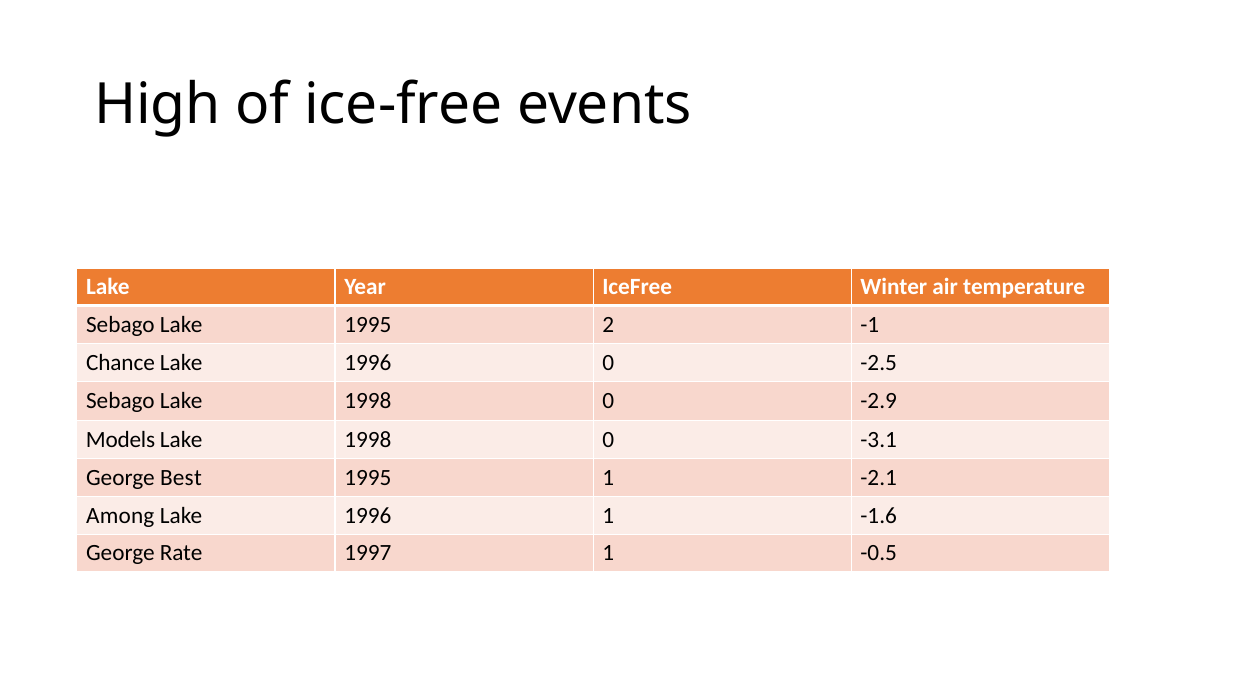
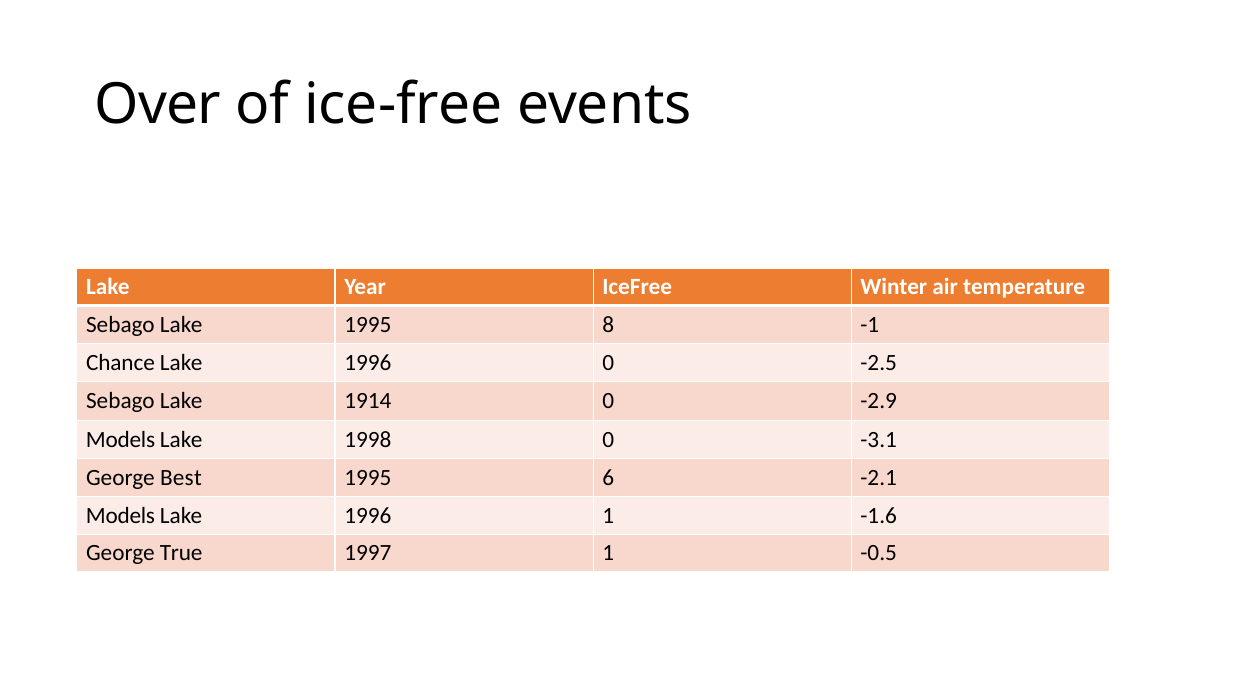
High: High -> Over
2: 2 -> 8
Sebago Lake 1998: 1998 -> 1914
1995 1: 1 -> 6
Among at (120, 516): Among -> Models
Rate: Rate -> True
